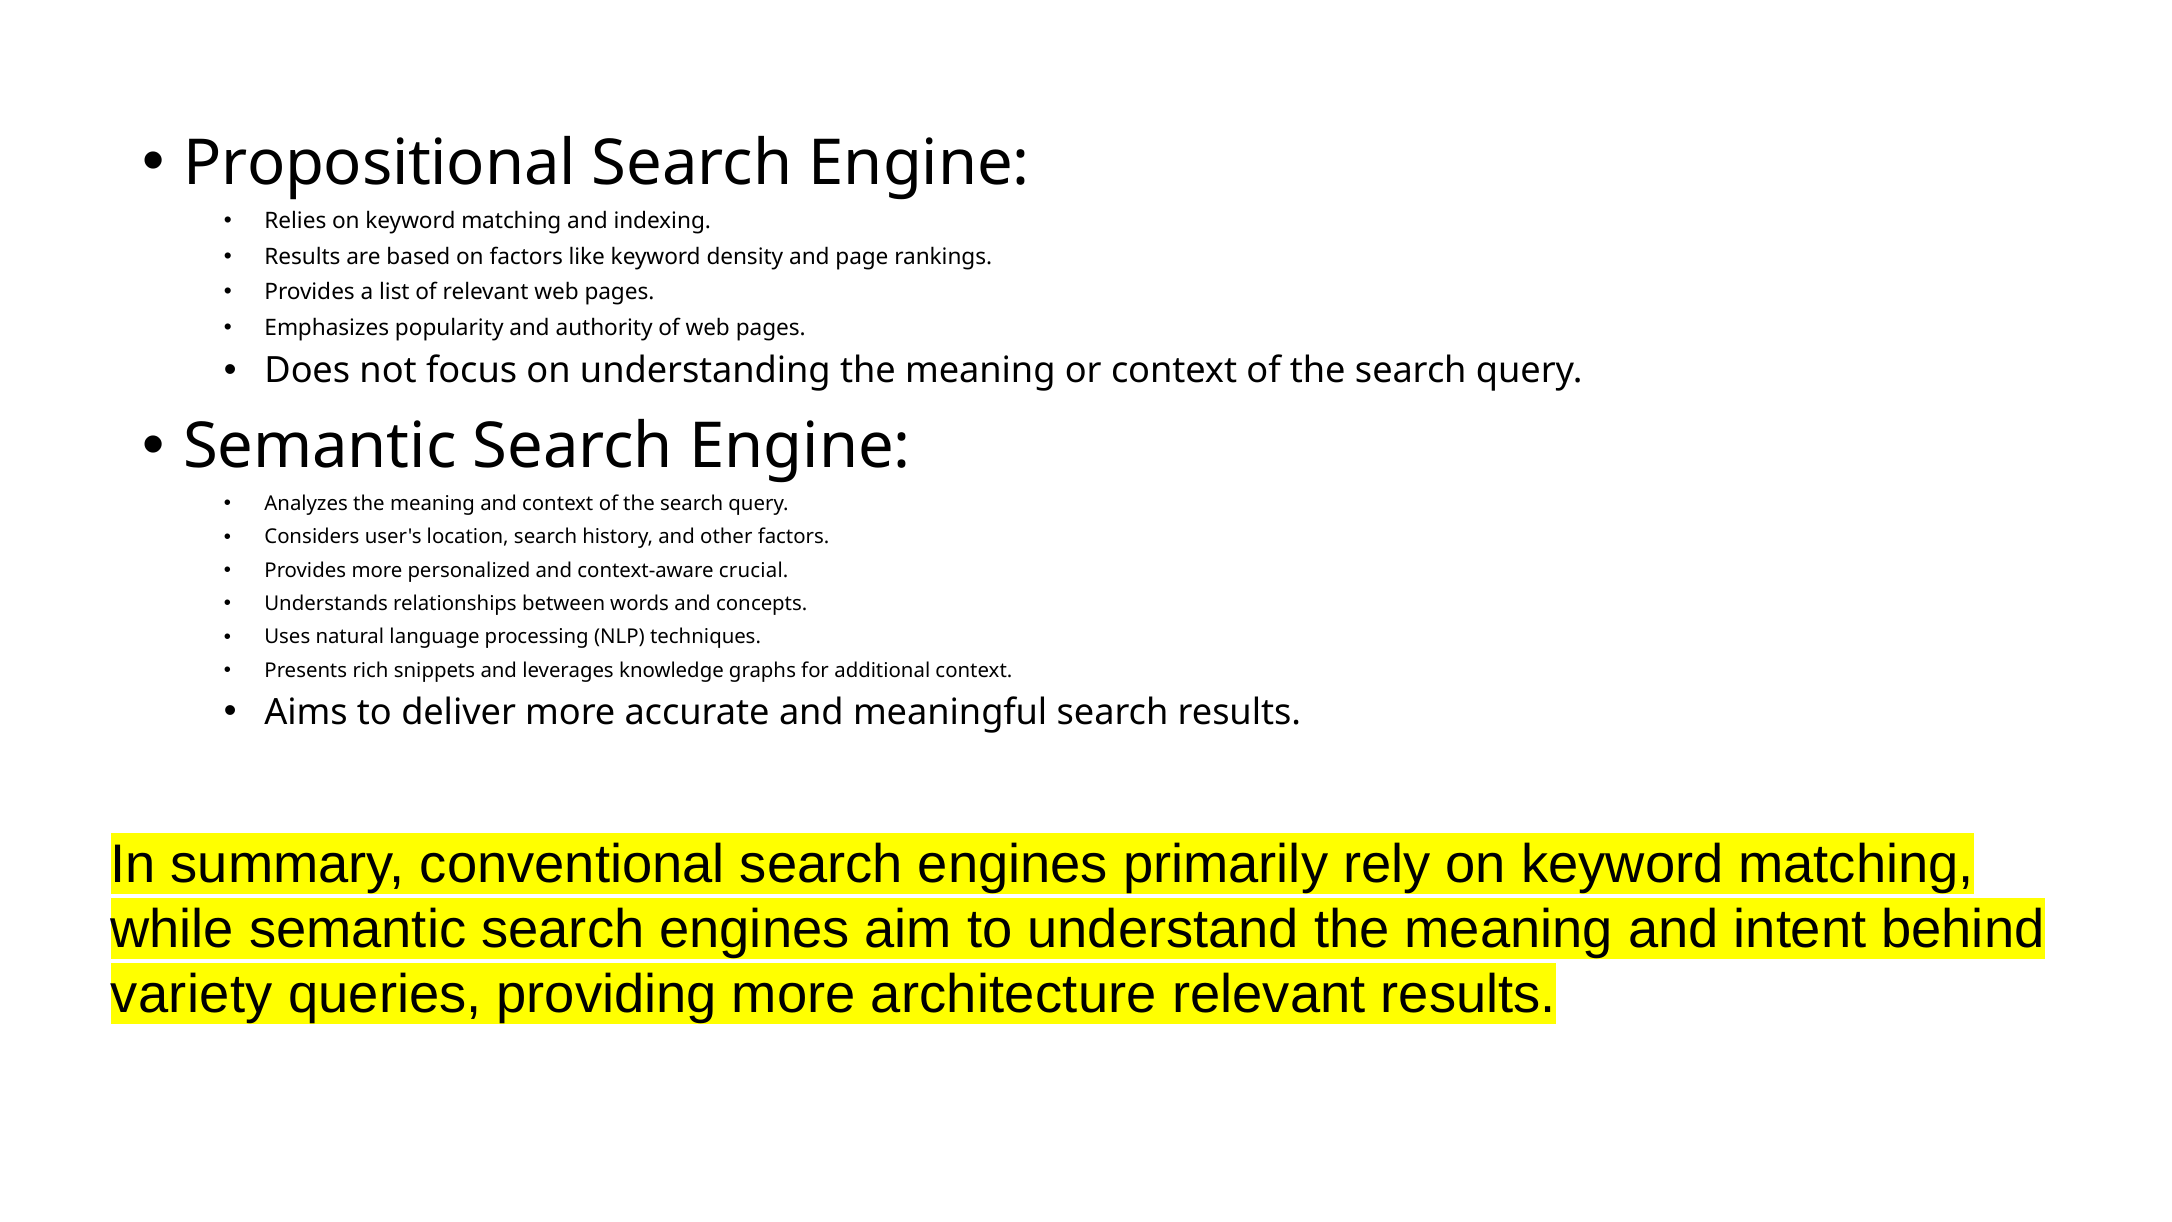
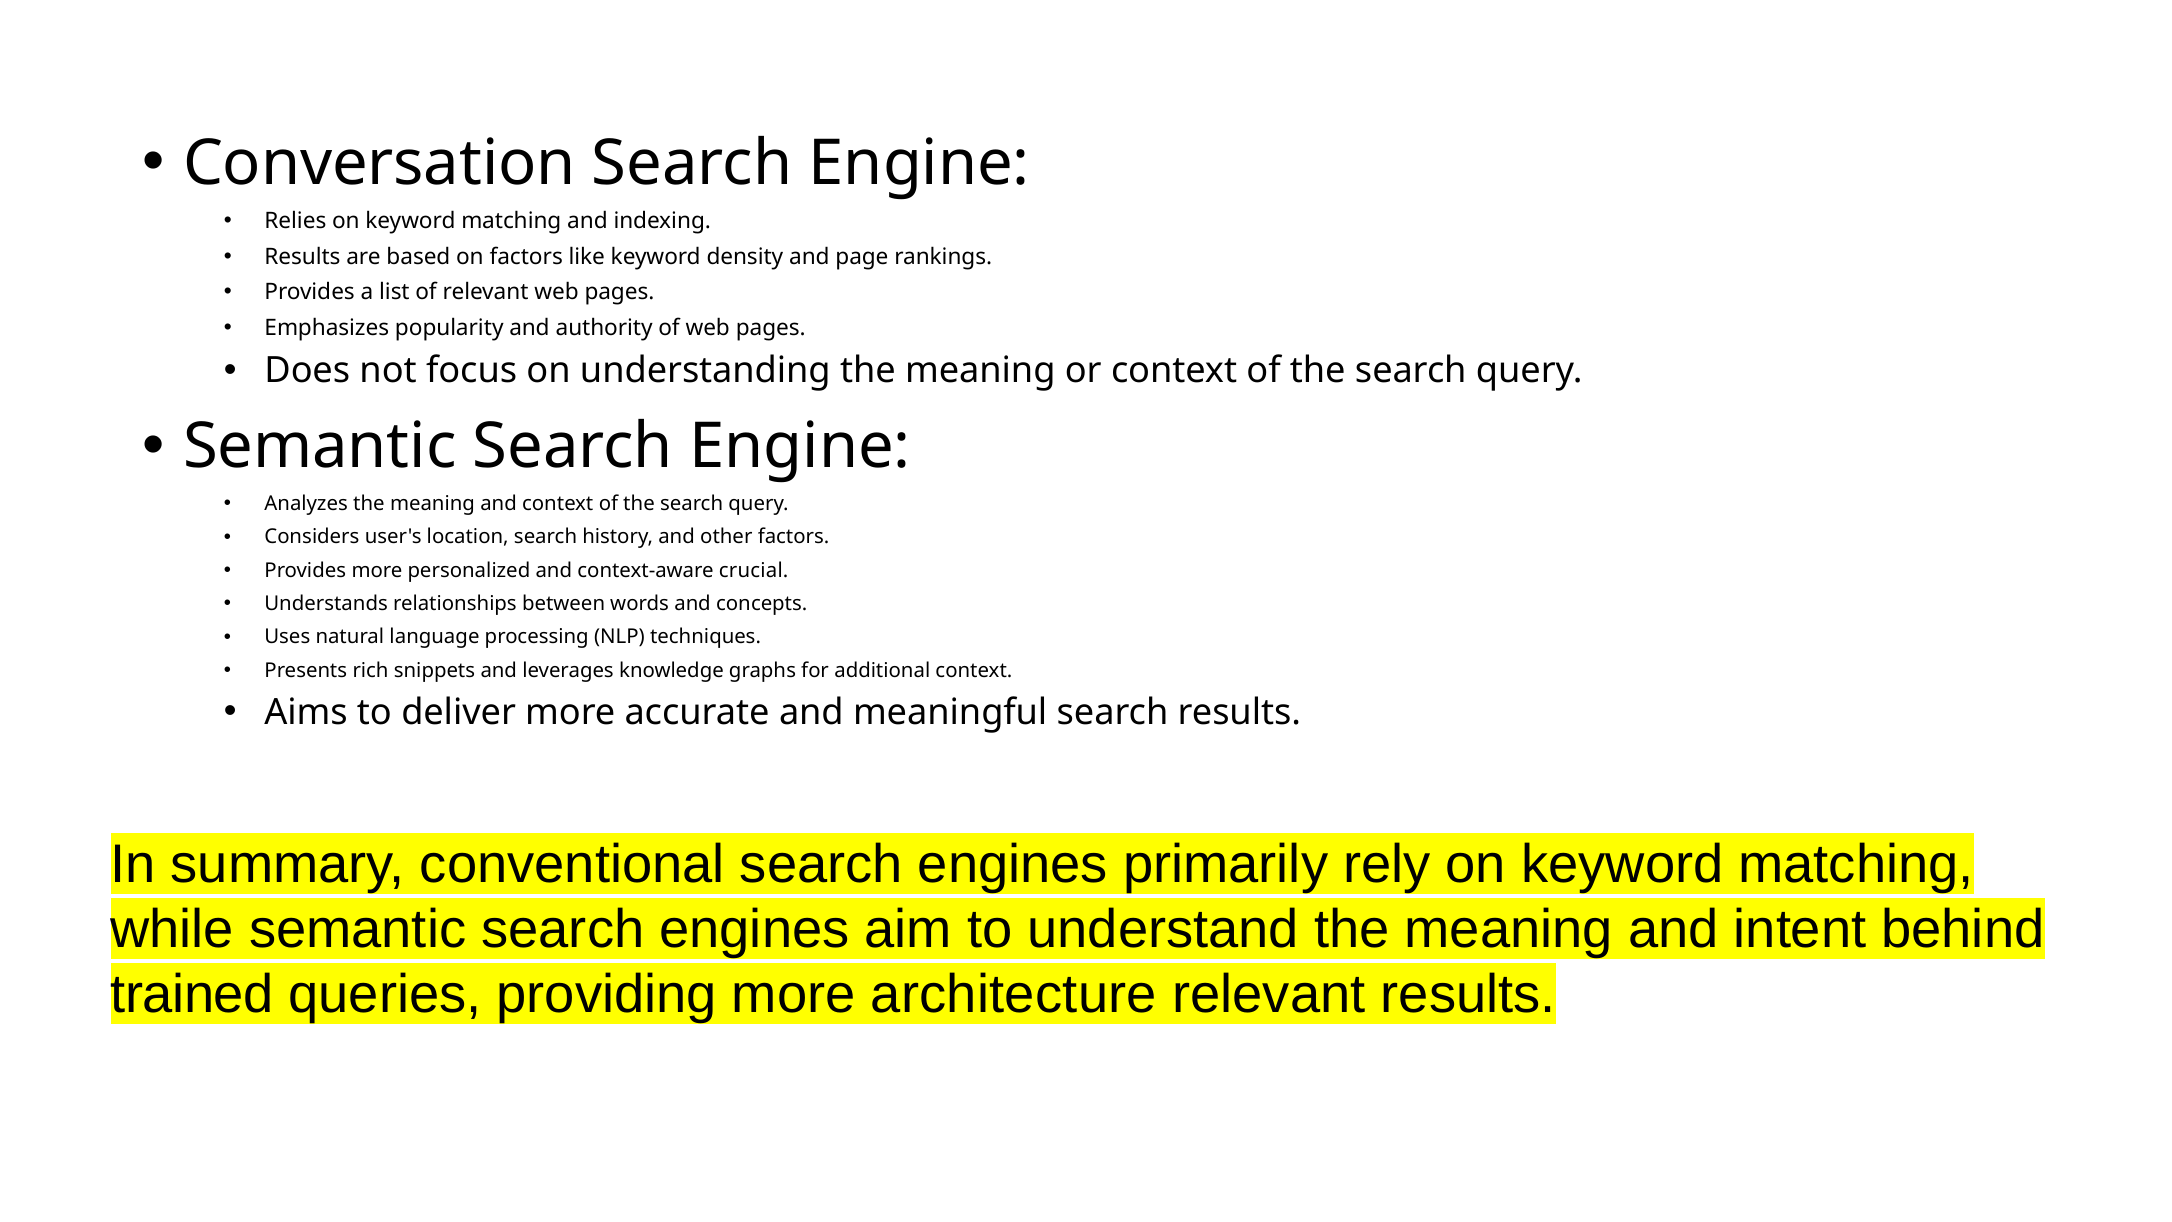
Propositional: Propositional -> Conversation
variety: variety -> trained
